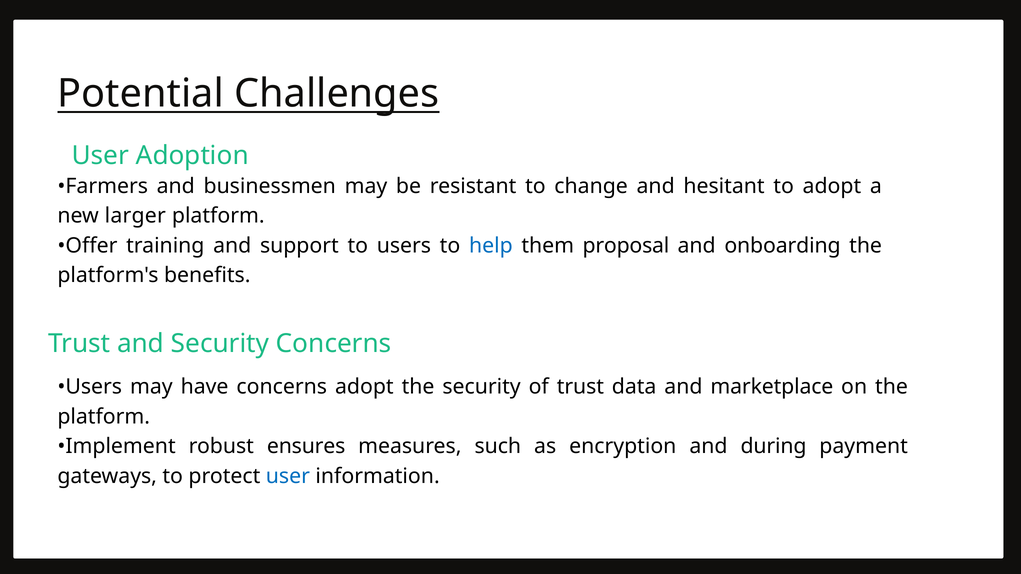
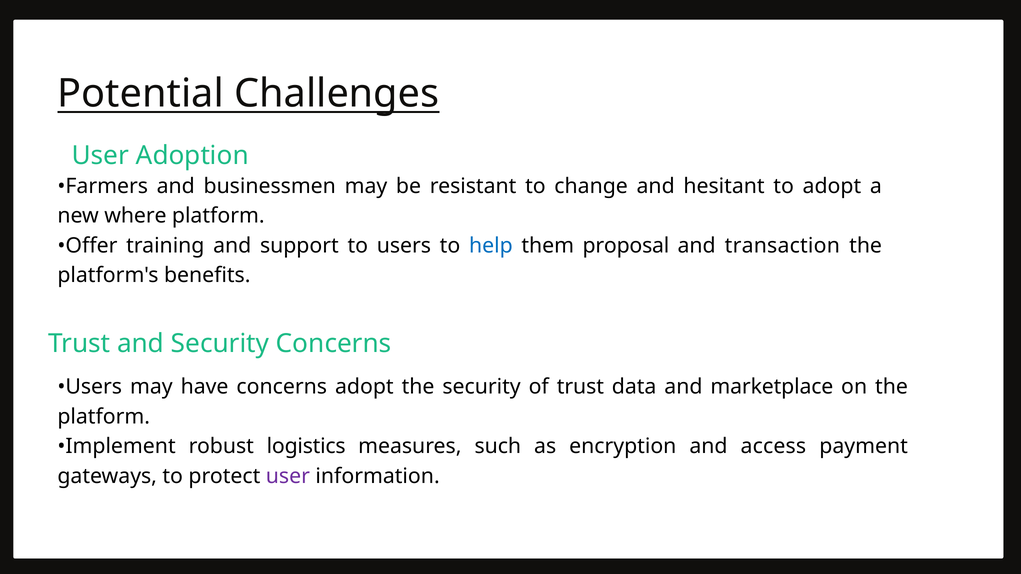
larger: larger -> where
onboarding: onboarding -> transaction
ensures: ensures -> logistics
during: during -> access
user at (288, 476) colour: blue -> purple
